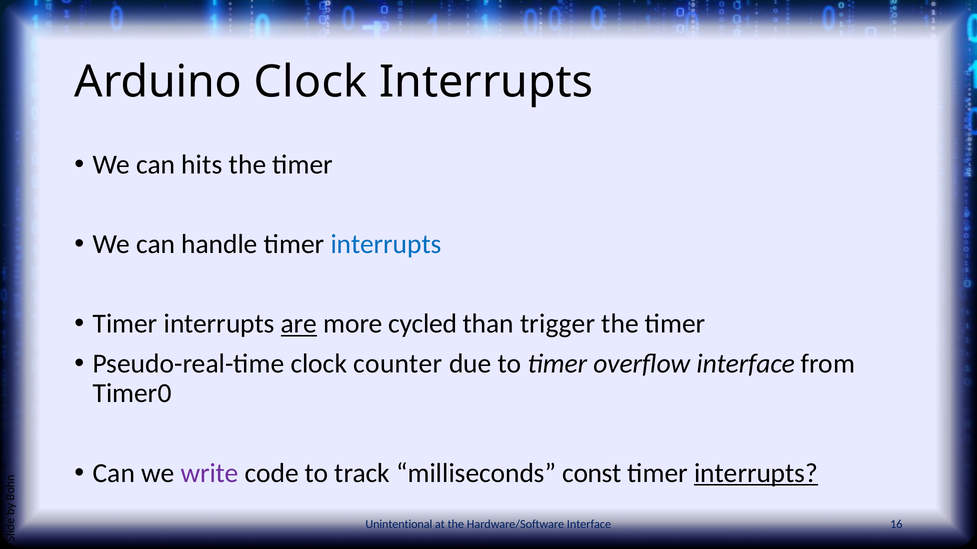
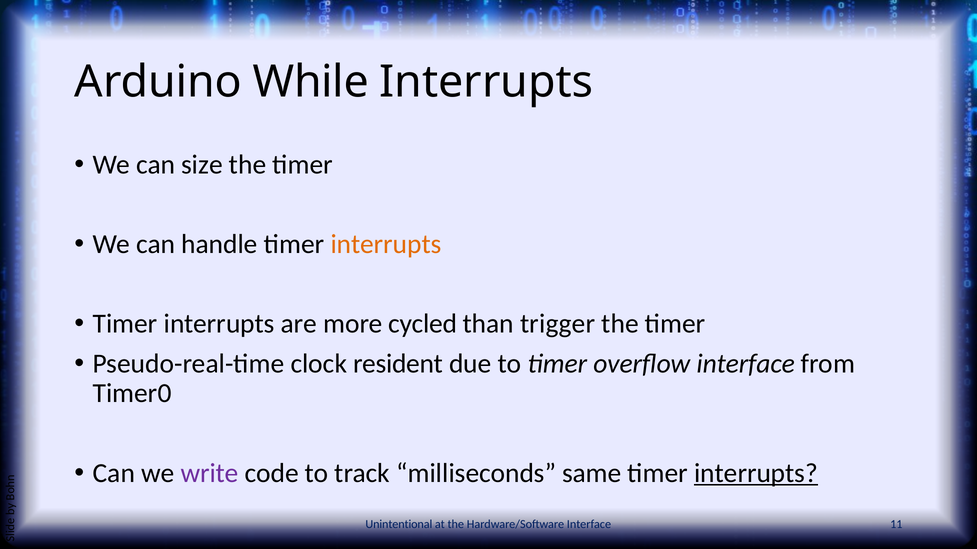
Arduino Clock: Clock -> While
hits: hits -> size
interrupts at (386, 244) colour: blue -> orange
are underline: present -> none
counter: counter -> resident
const: const -> same
16: 16 -> 11
